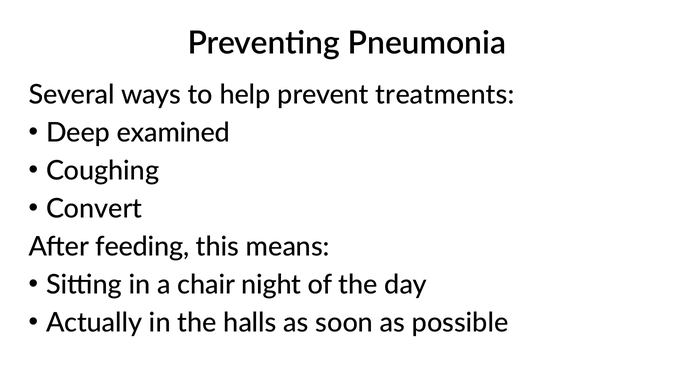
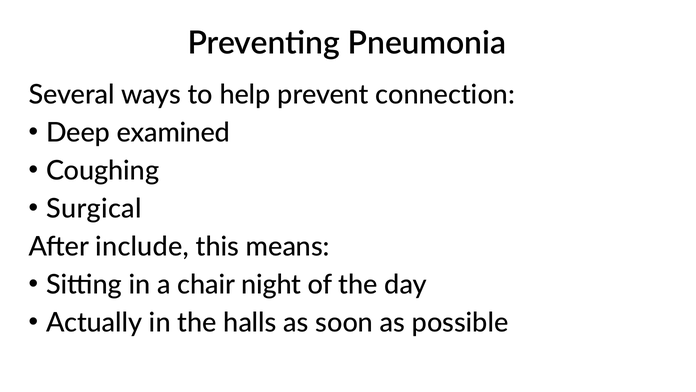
treatments: treatments -> connection
Convert: Convert -> Surgical
feeding: feeding -> include
